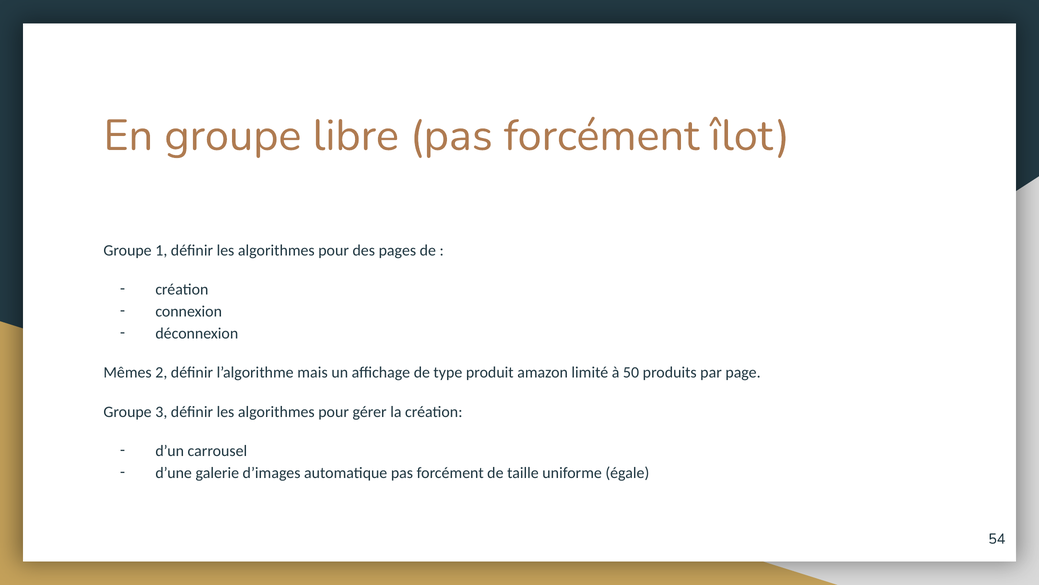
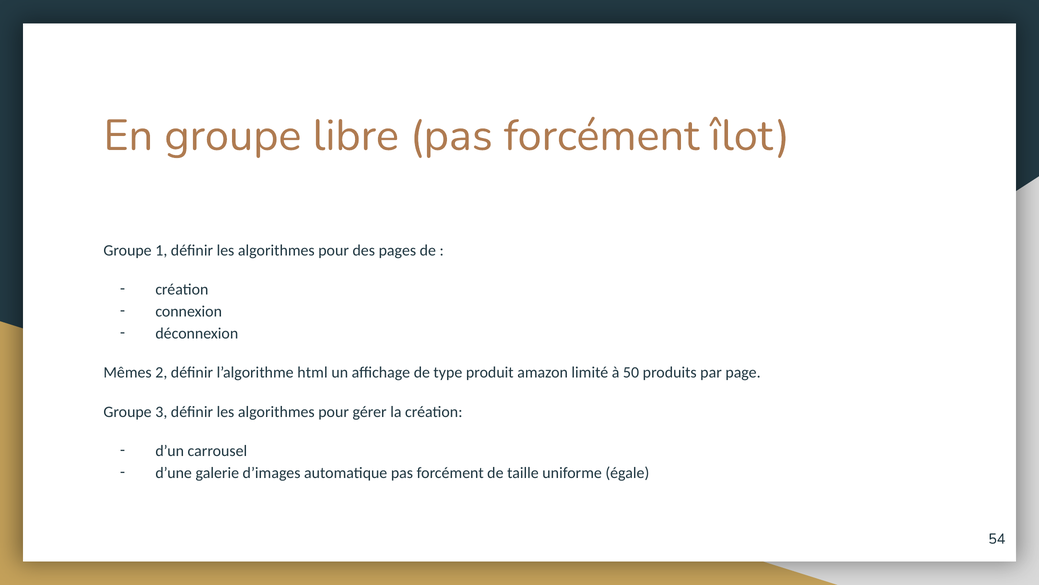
mais: mais -> html
